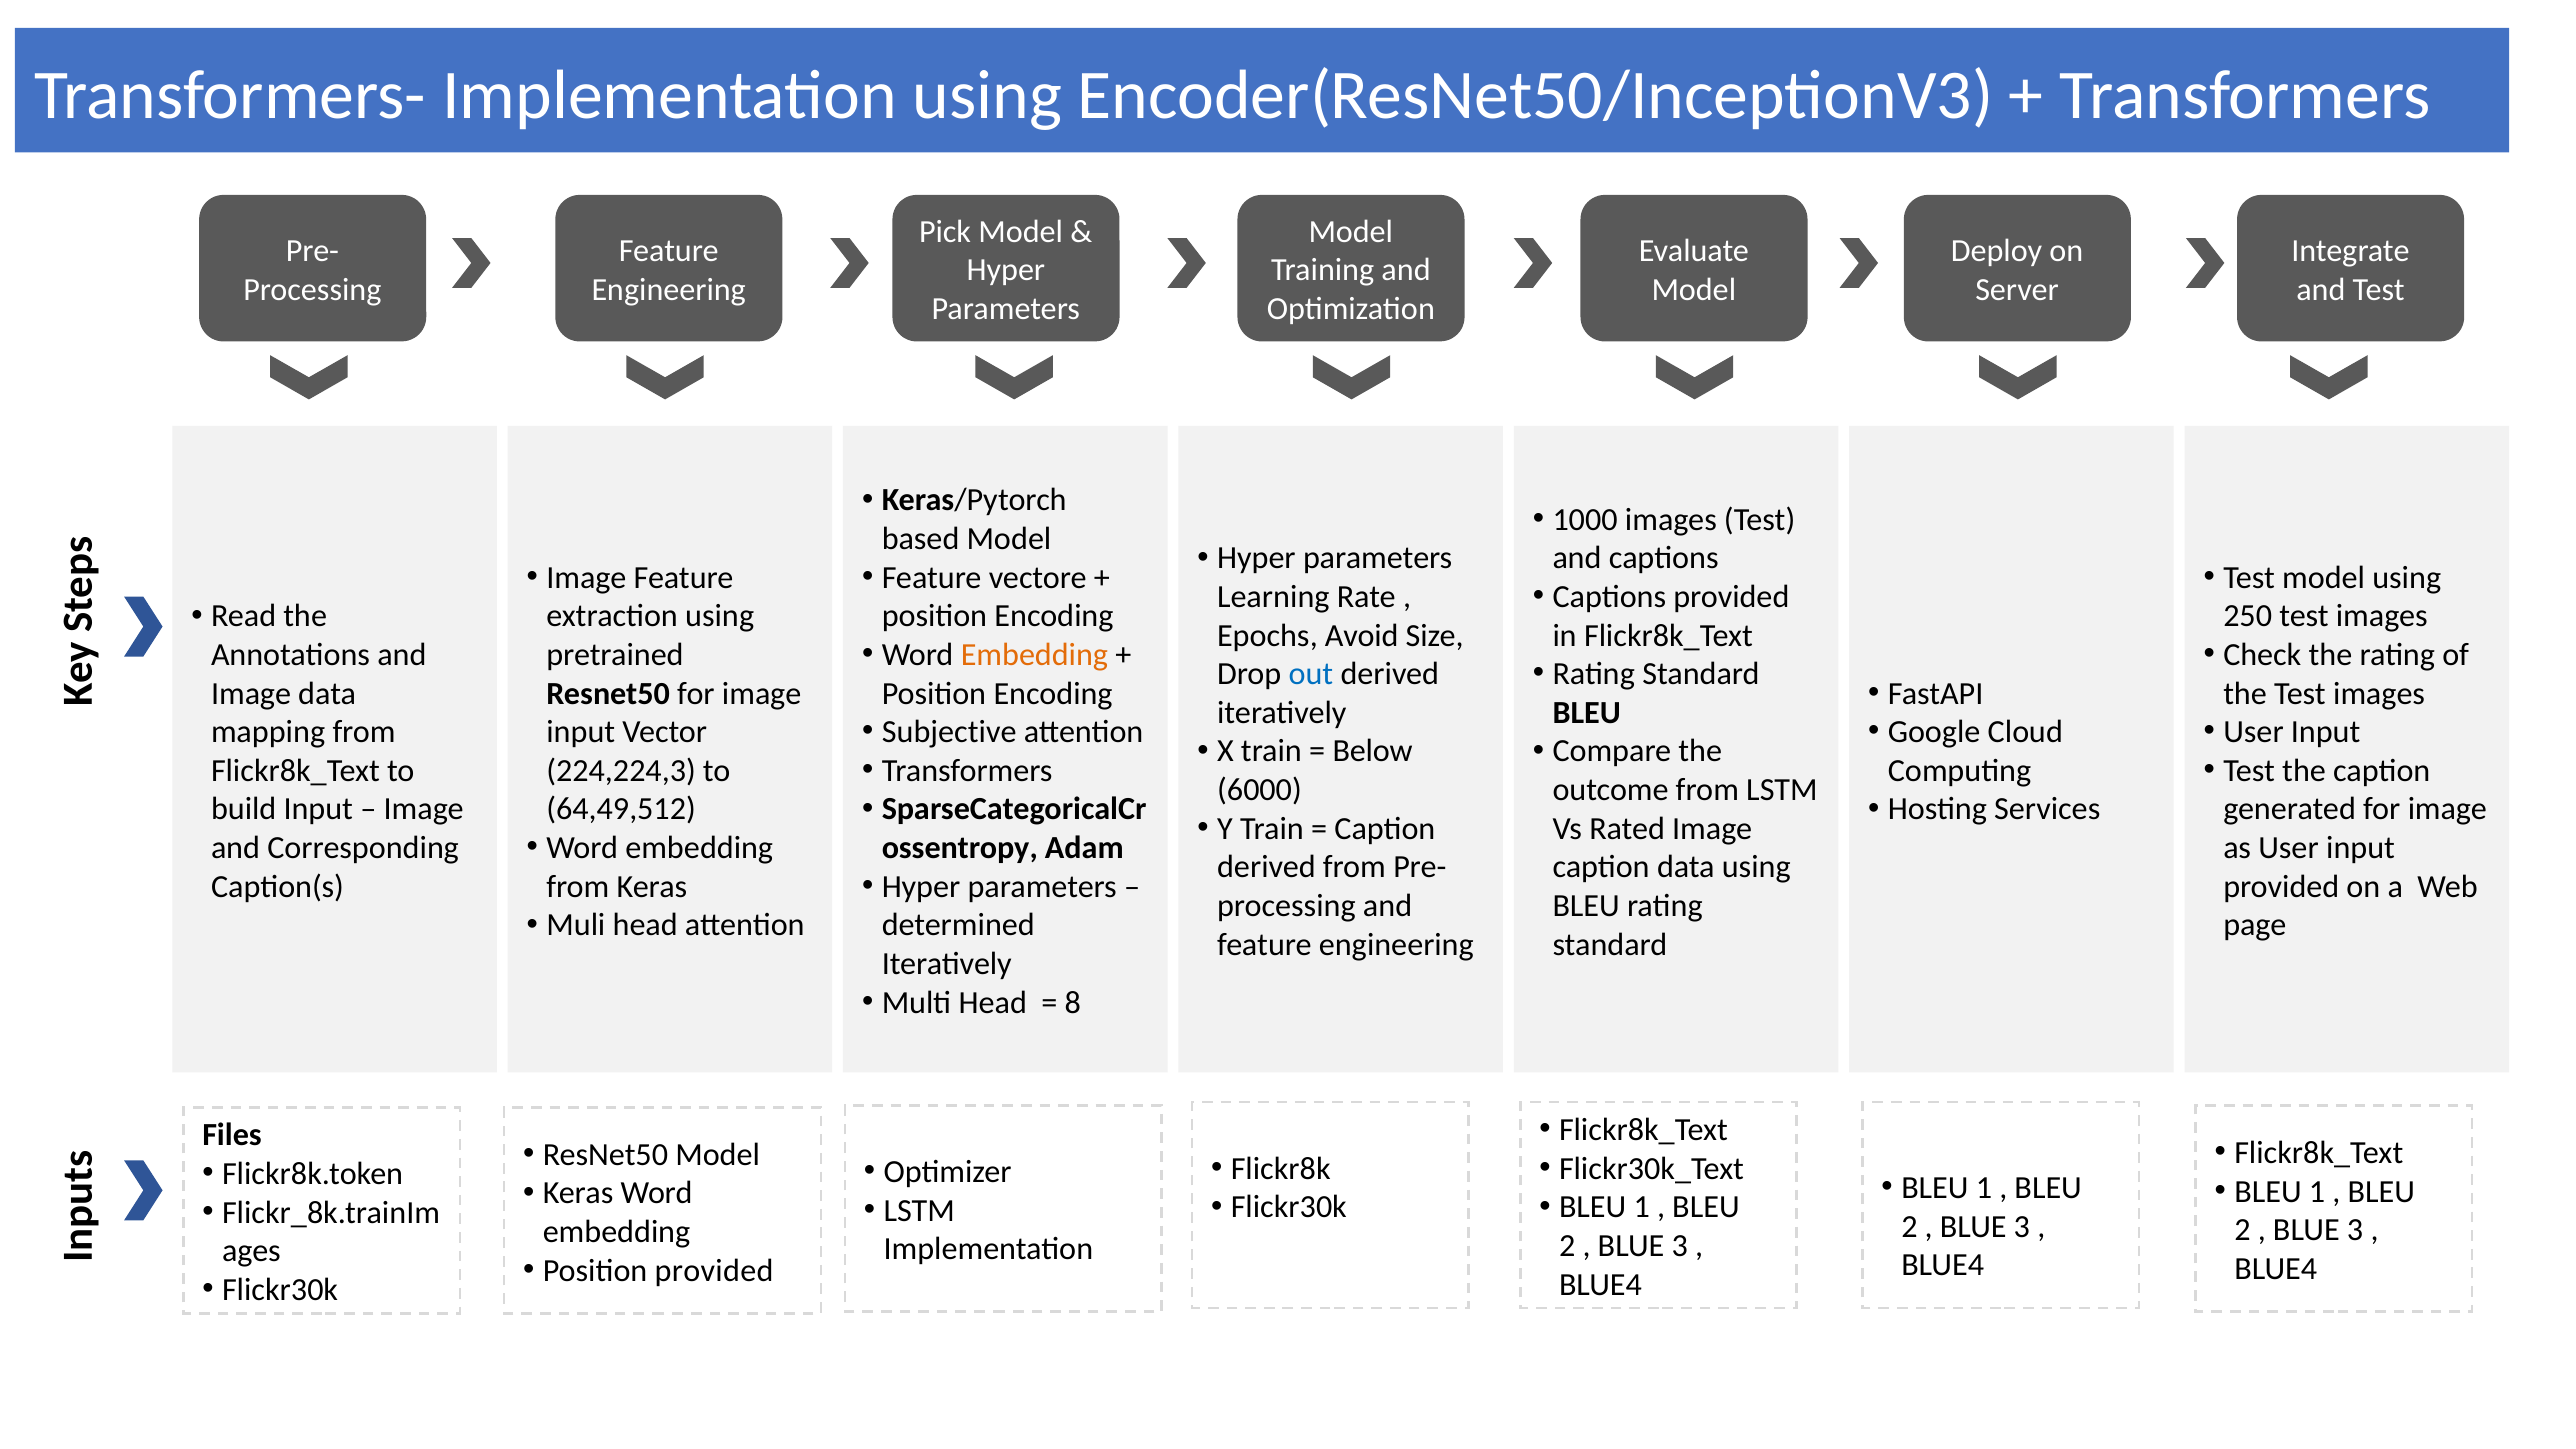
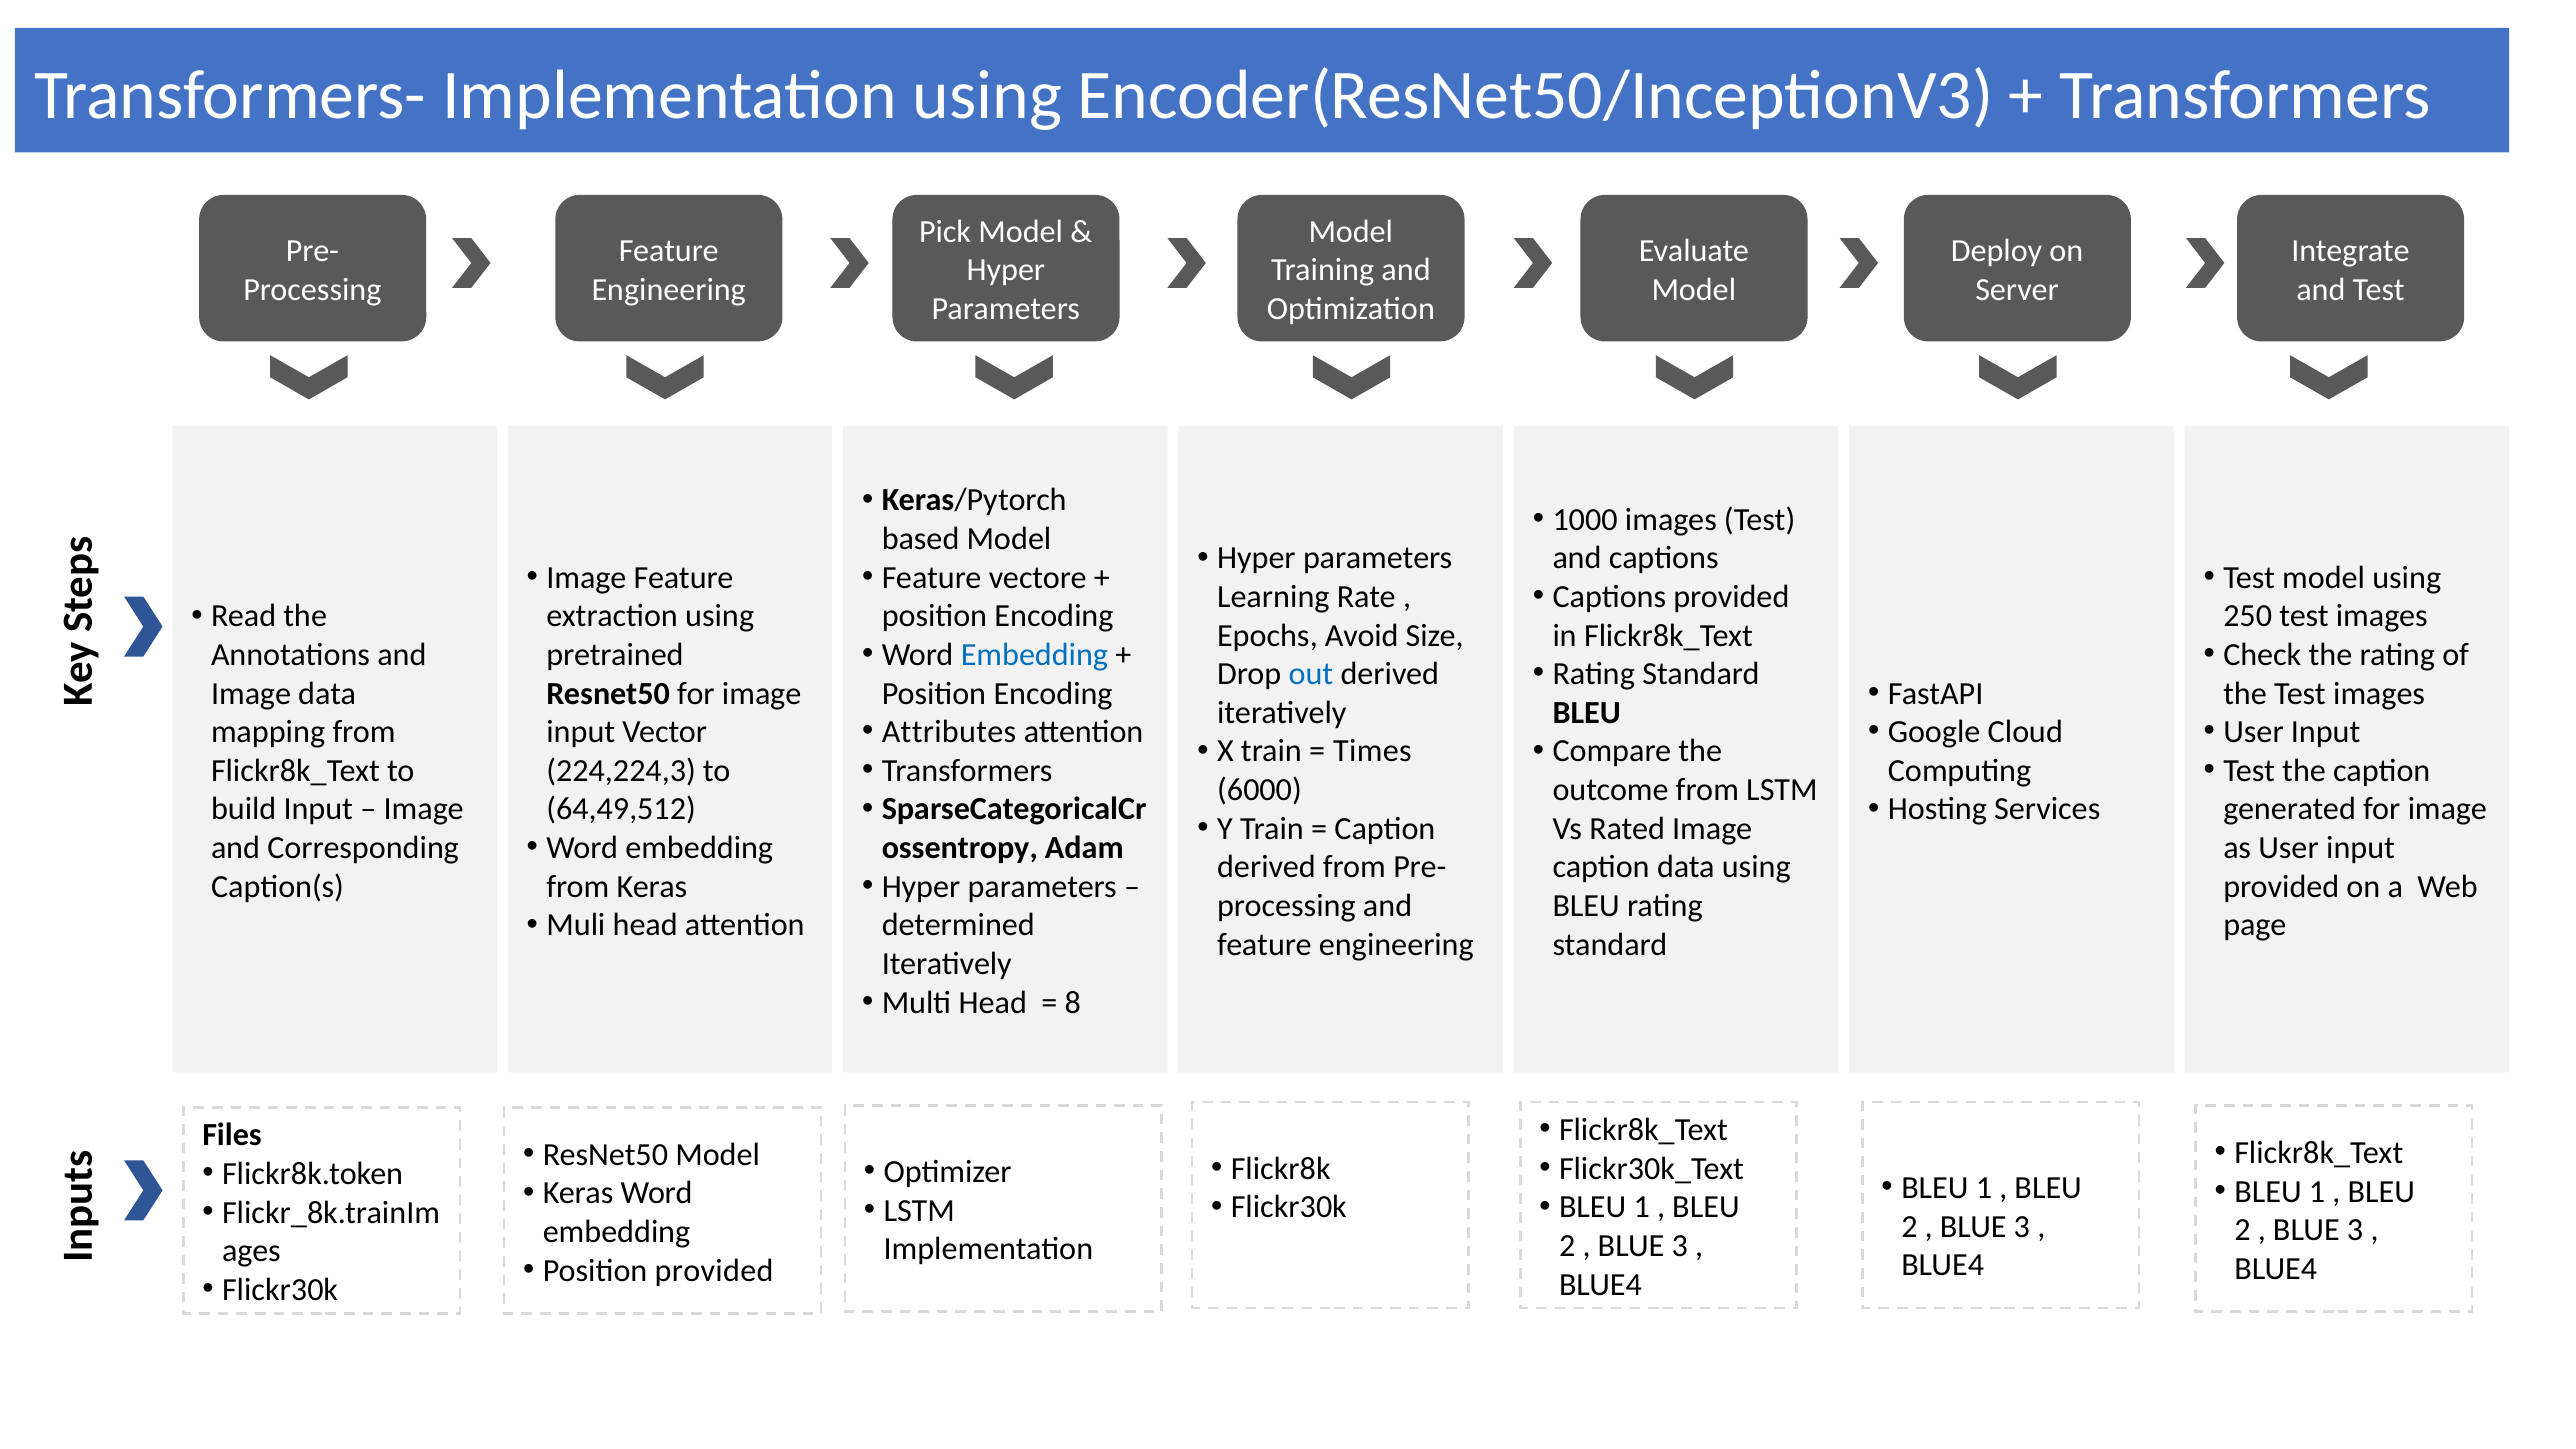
Embedding at (1034, 655) colour: orange -> blue
Subjective: Subjective -> Attributes
Below: Below -> Times
